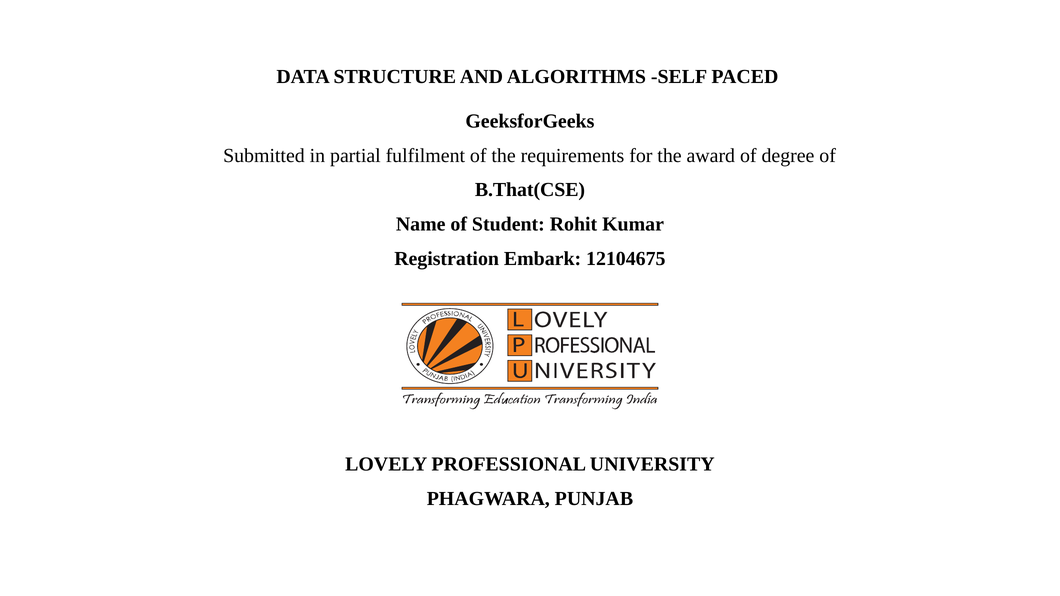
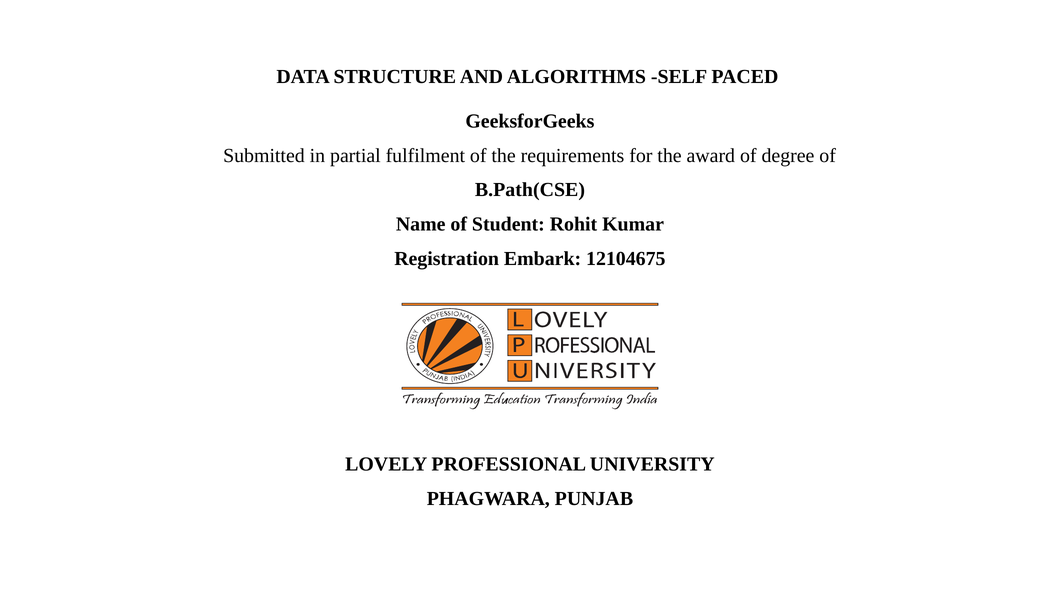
B.That(CSE: B.That(CSE -> B.Path(CSE
